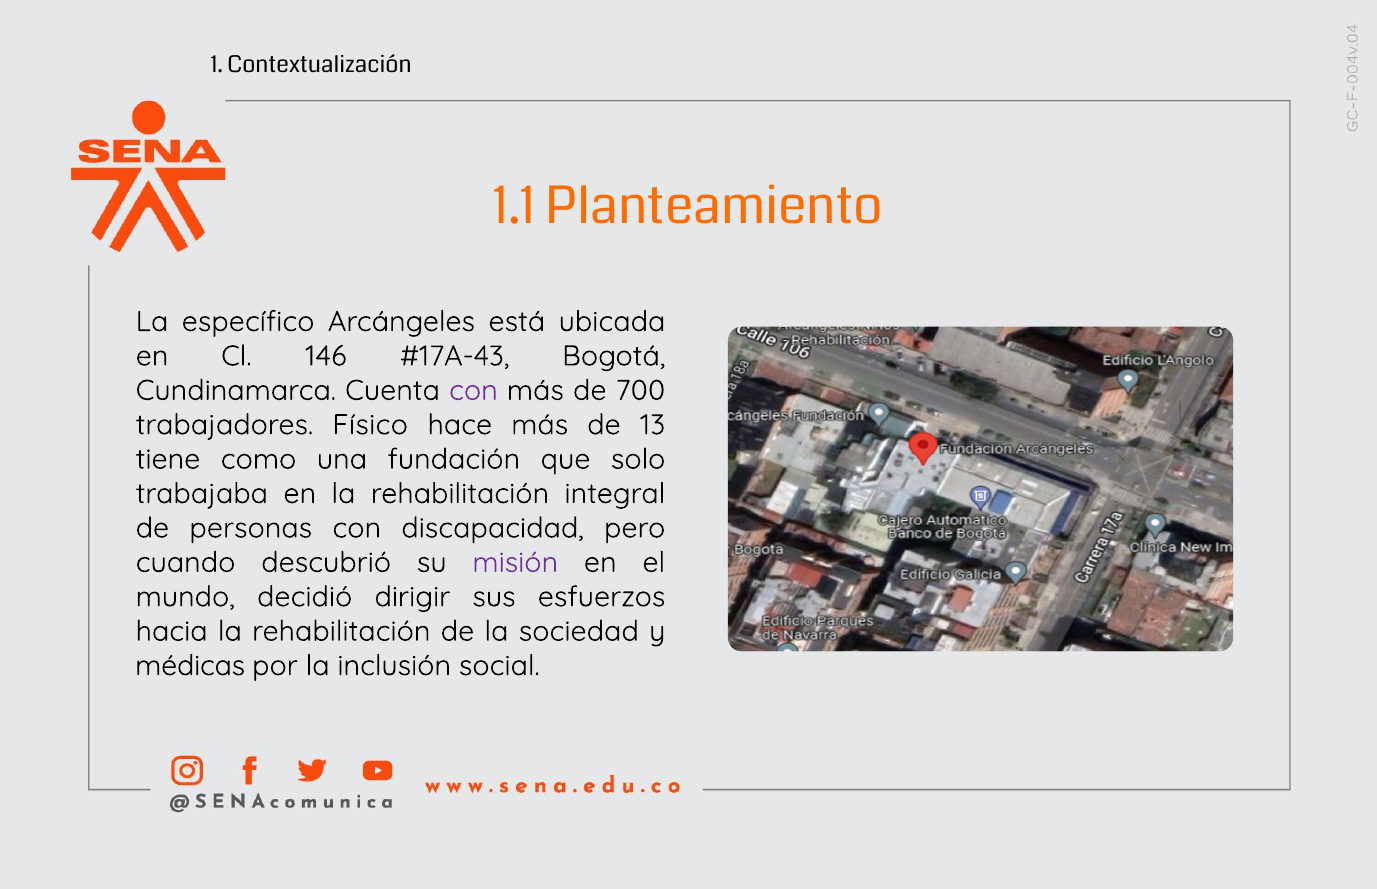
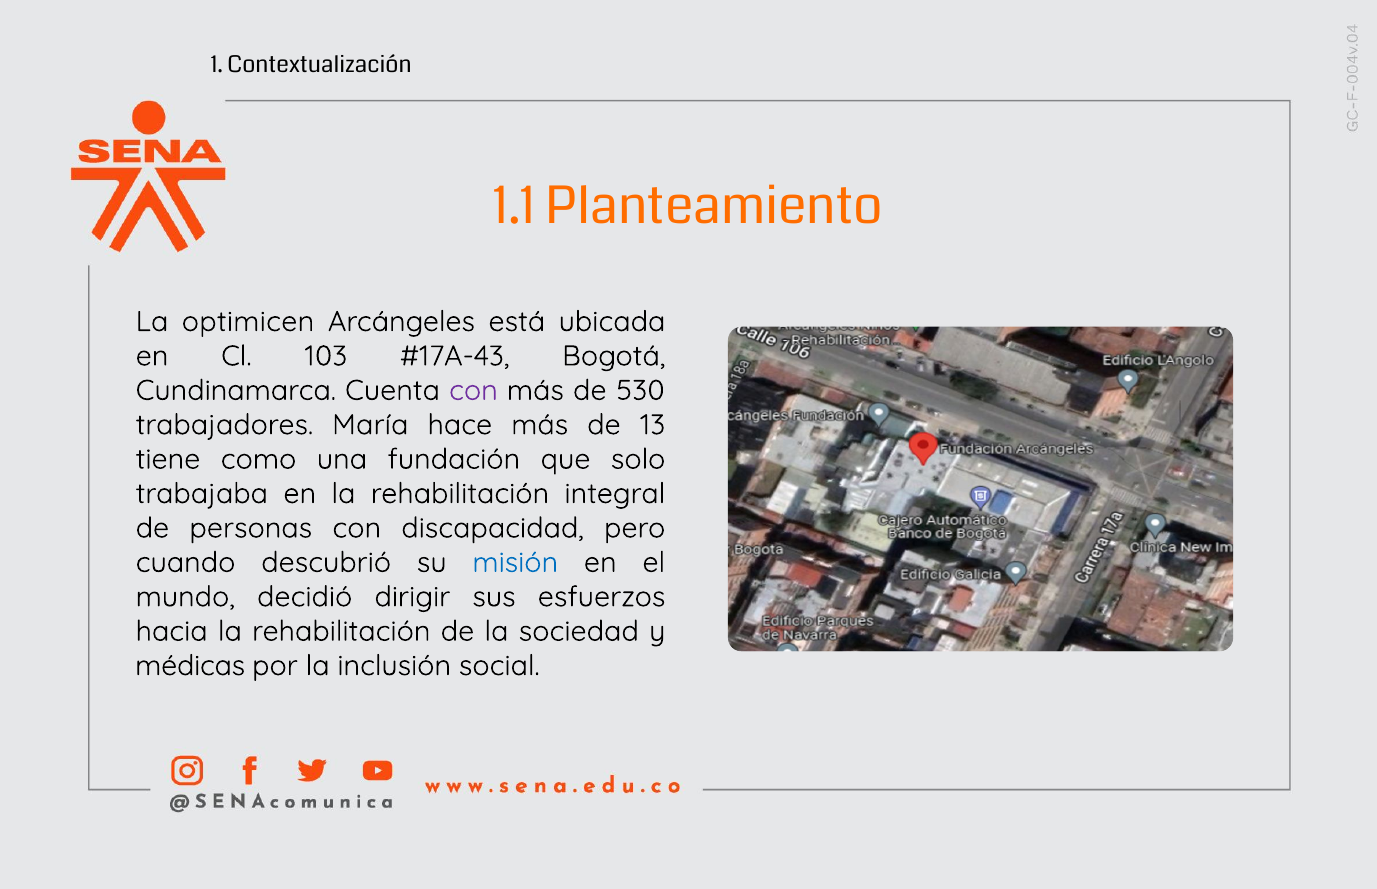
específico: específico -> optimicen
146: 146 -> 103
700: 700 -> 530
Físico: Físico -> María
misión colour: purple -> blue
